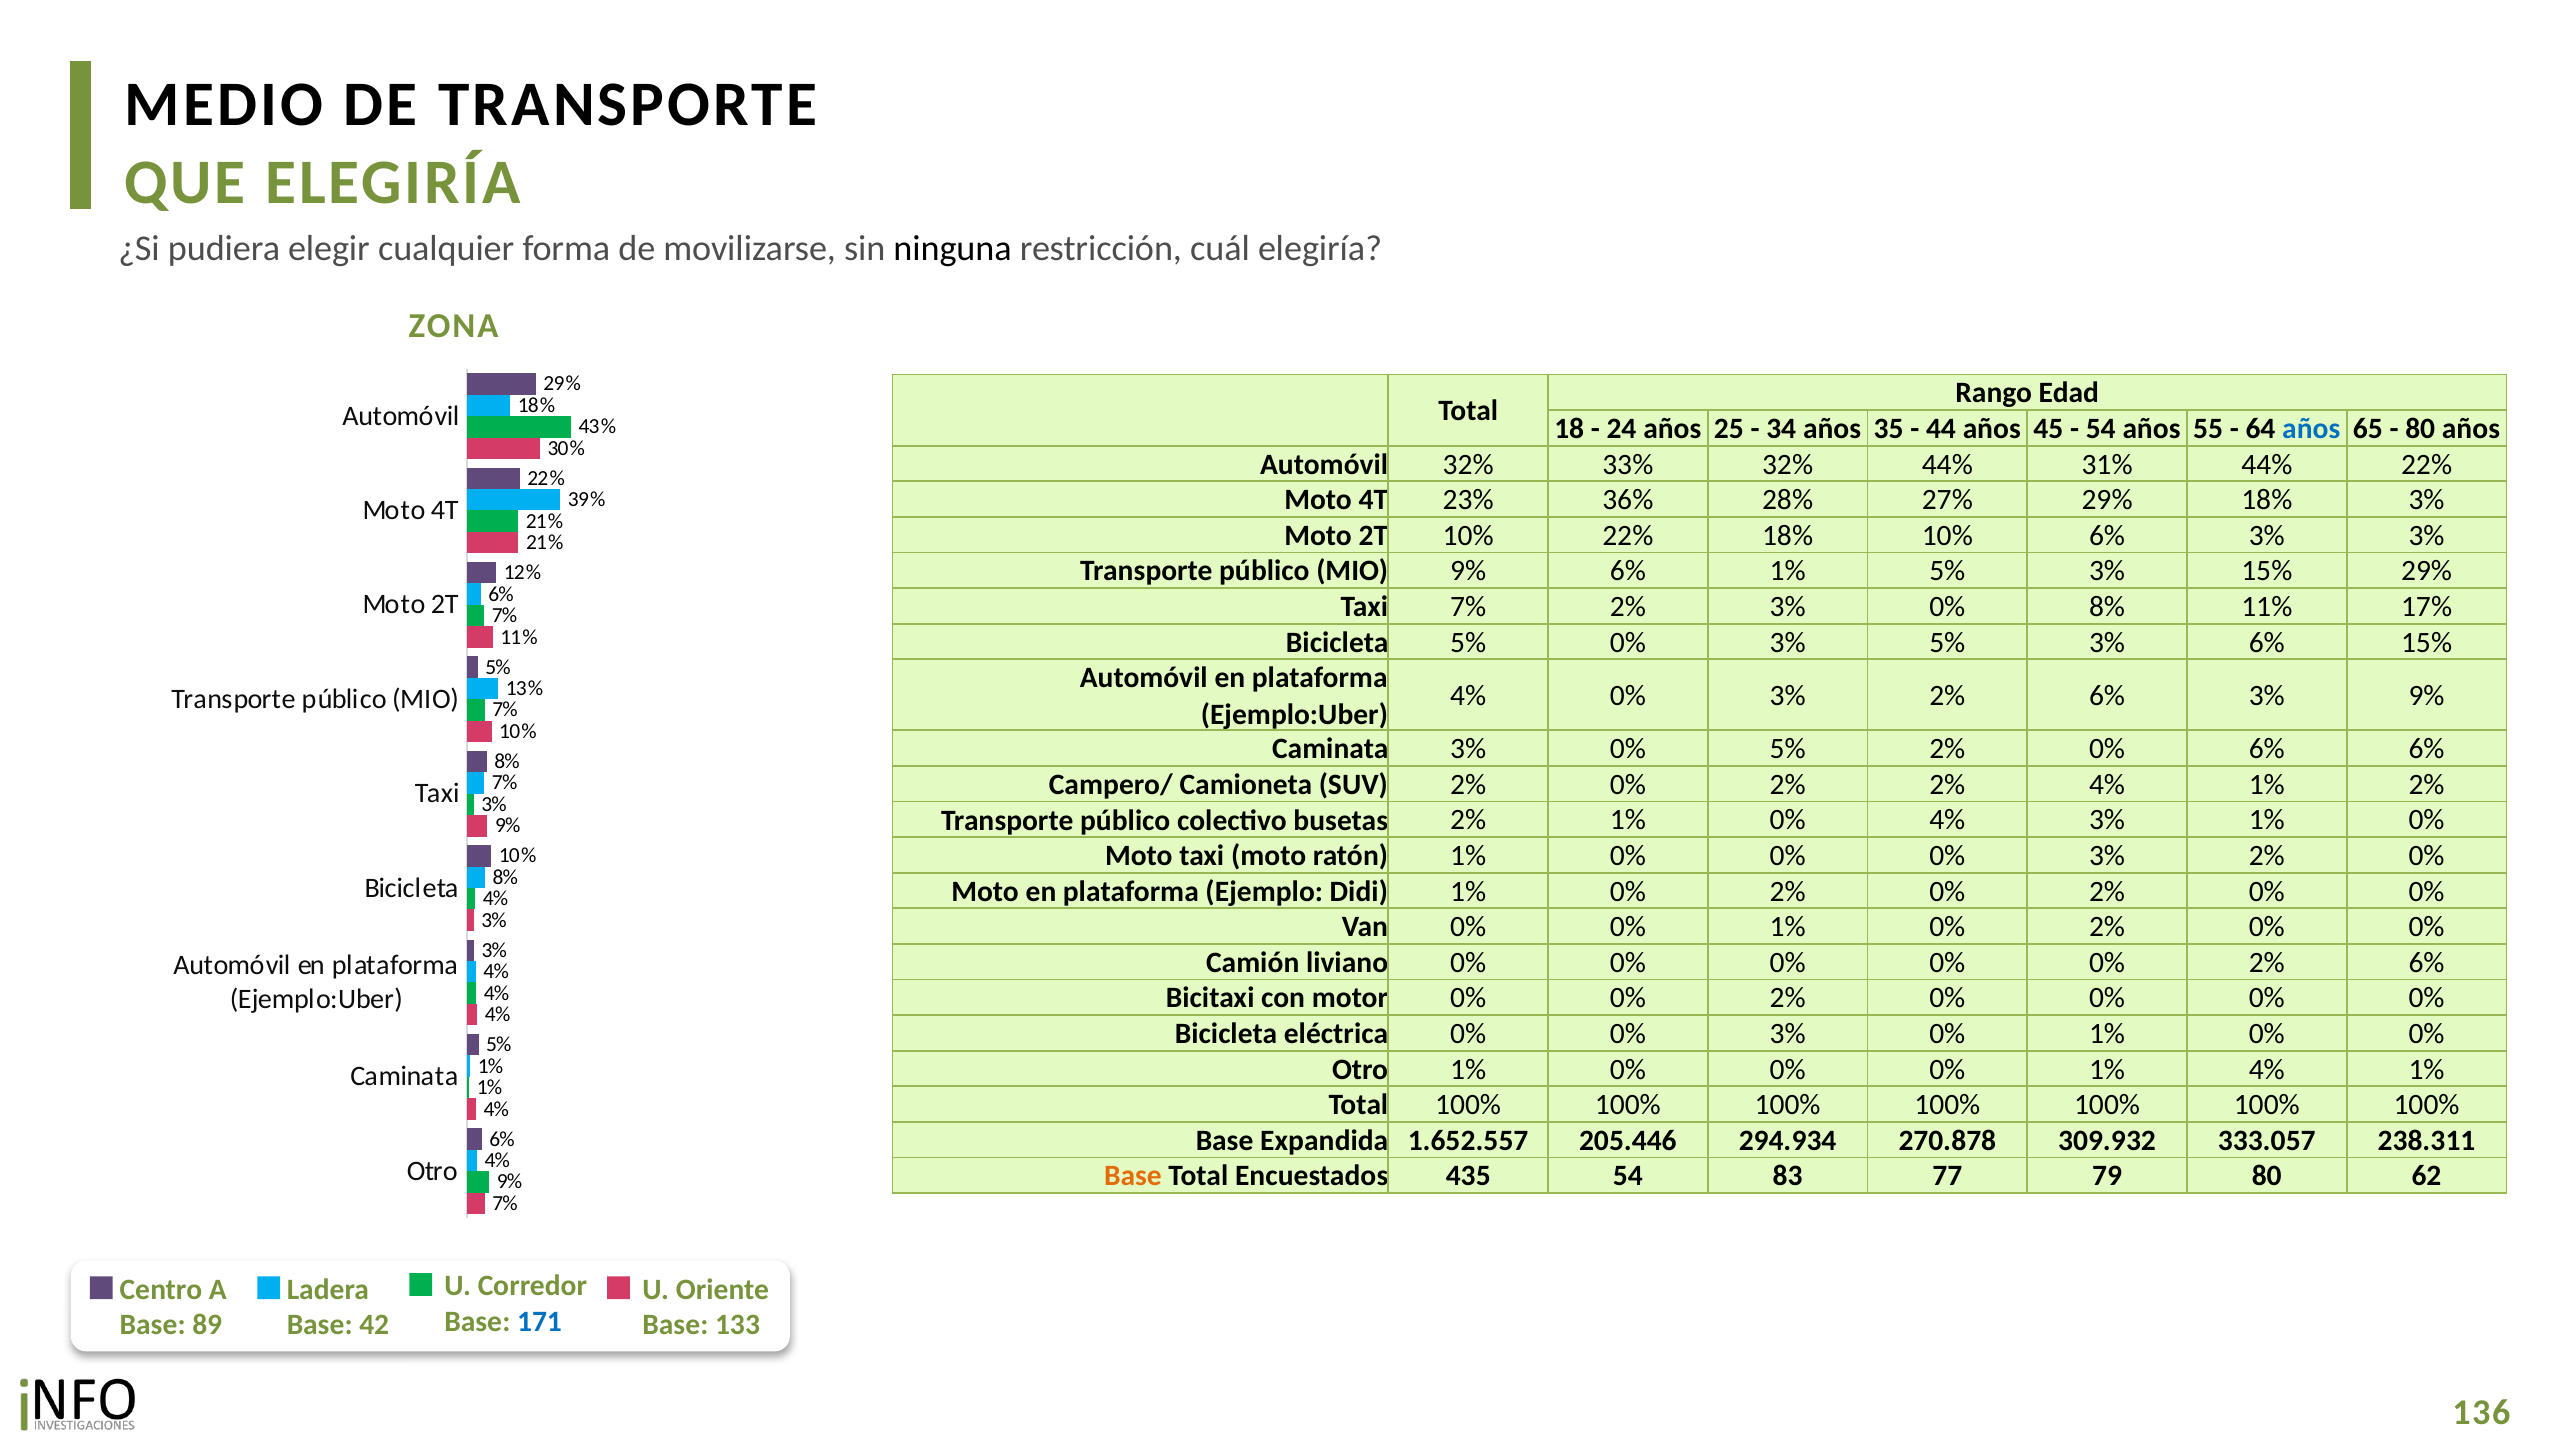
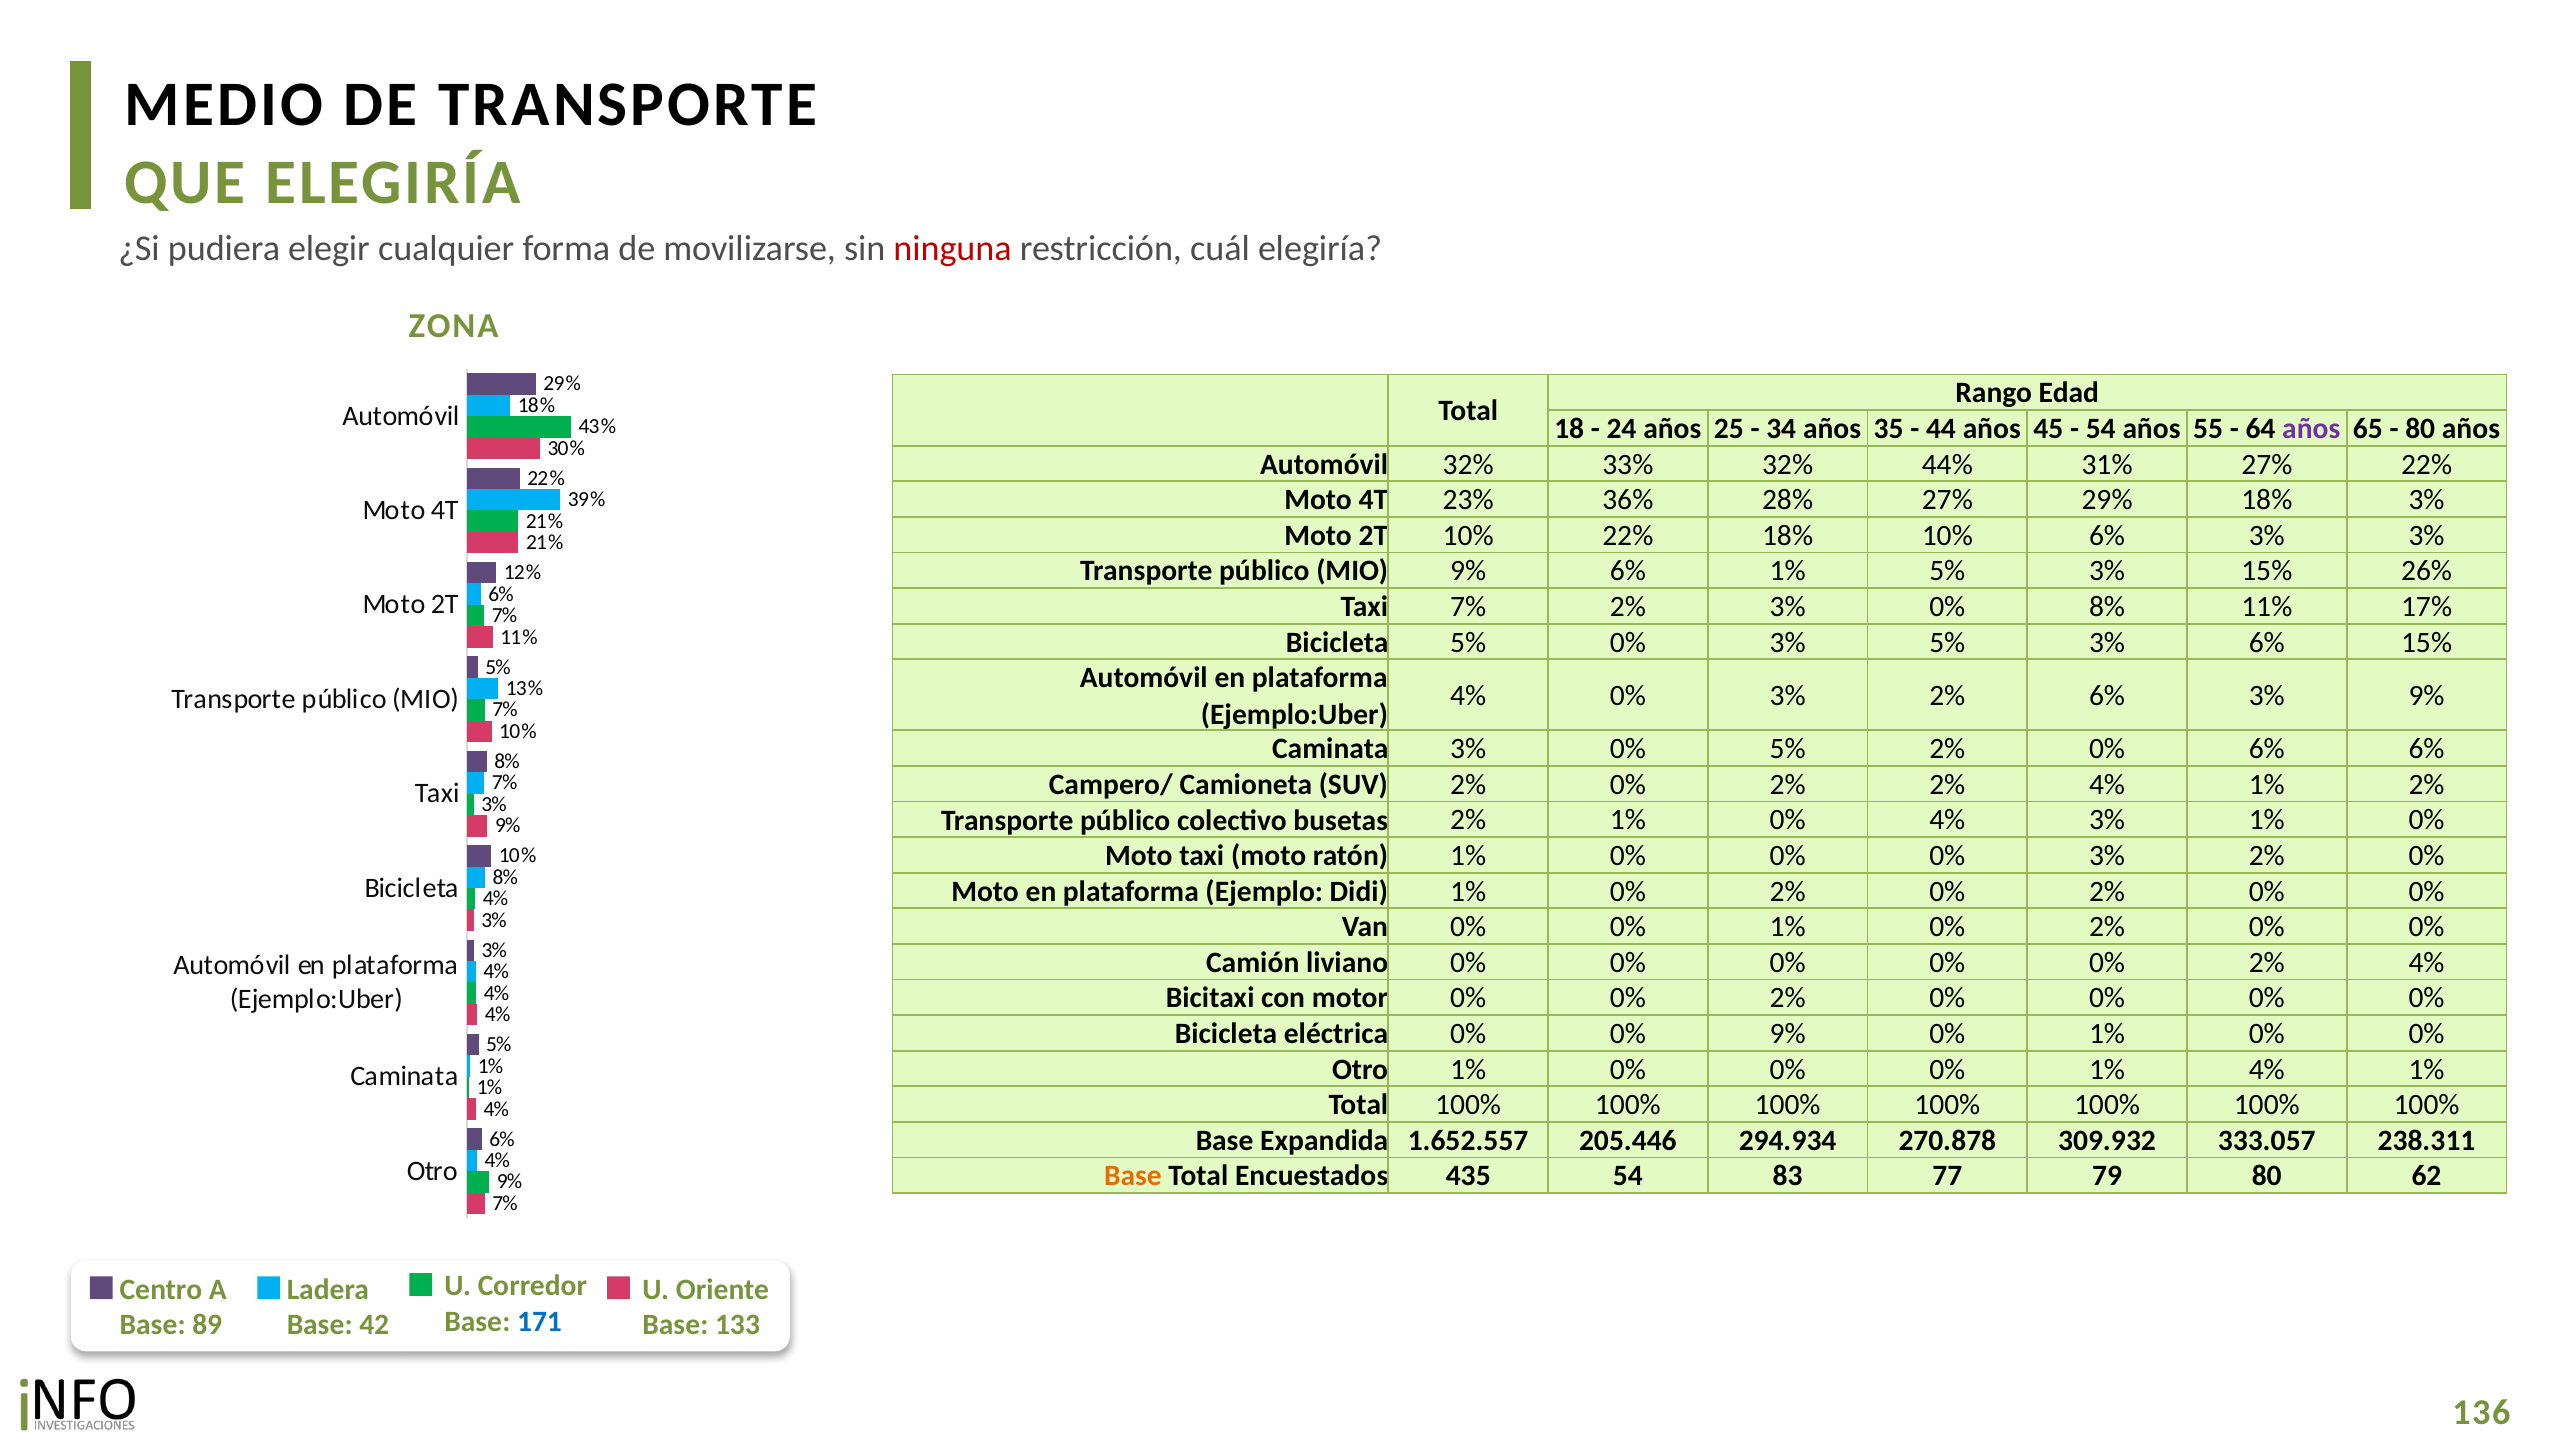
ninguna colour: black -> red
años at (2311, 429) colour: blue -> purple
31% 44%: 44% -> 27%
15% 29%: 29% -> 26%
0% 2% 6%: 6% -> 4%
eléctrica 0% 0% 3%: 3% -> 9%
